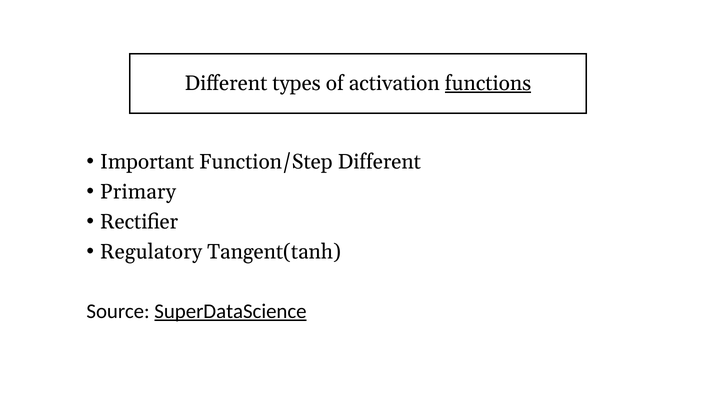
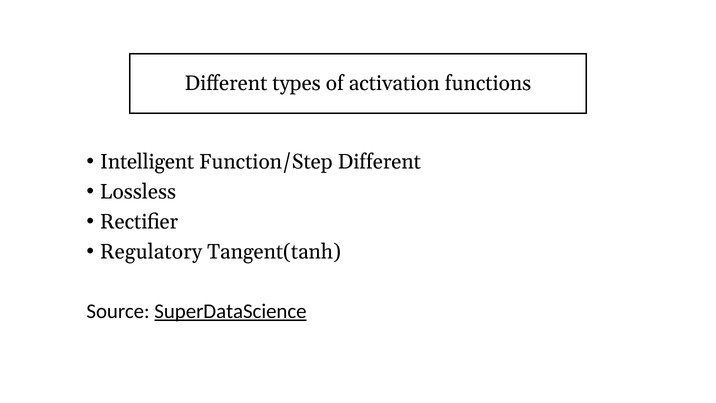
functions underline: present -> none
Important: Important -> Intelligent
Primary: Primary -> Lossless
